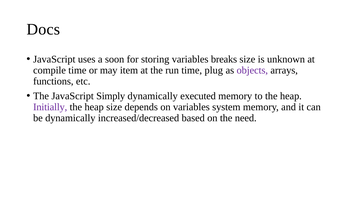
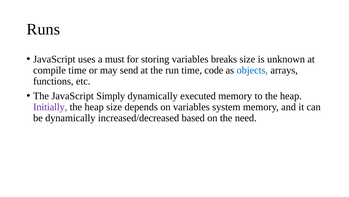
Docs: Docs -> Runs
soon: soon -> must
item: item -> send
plug: plug -> code
objects colour: purple -> blue
